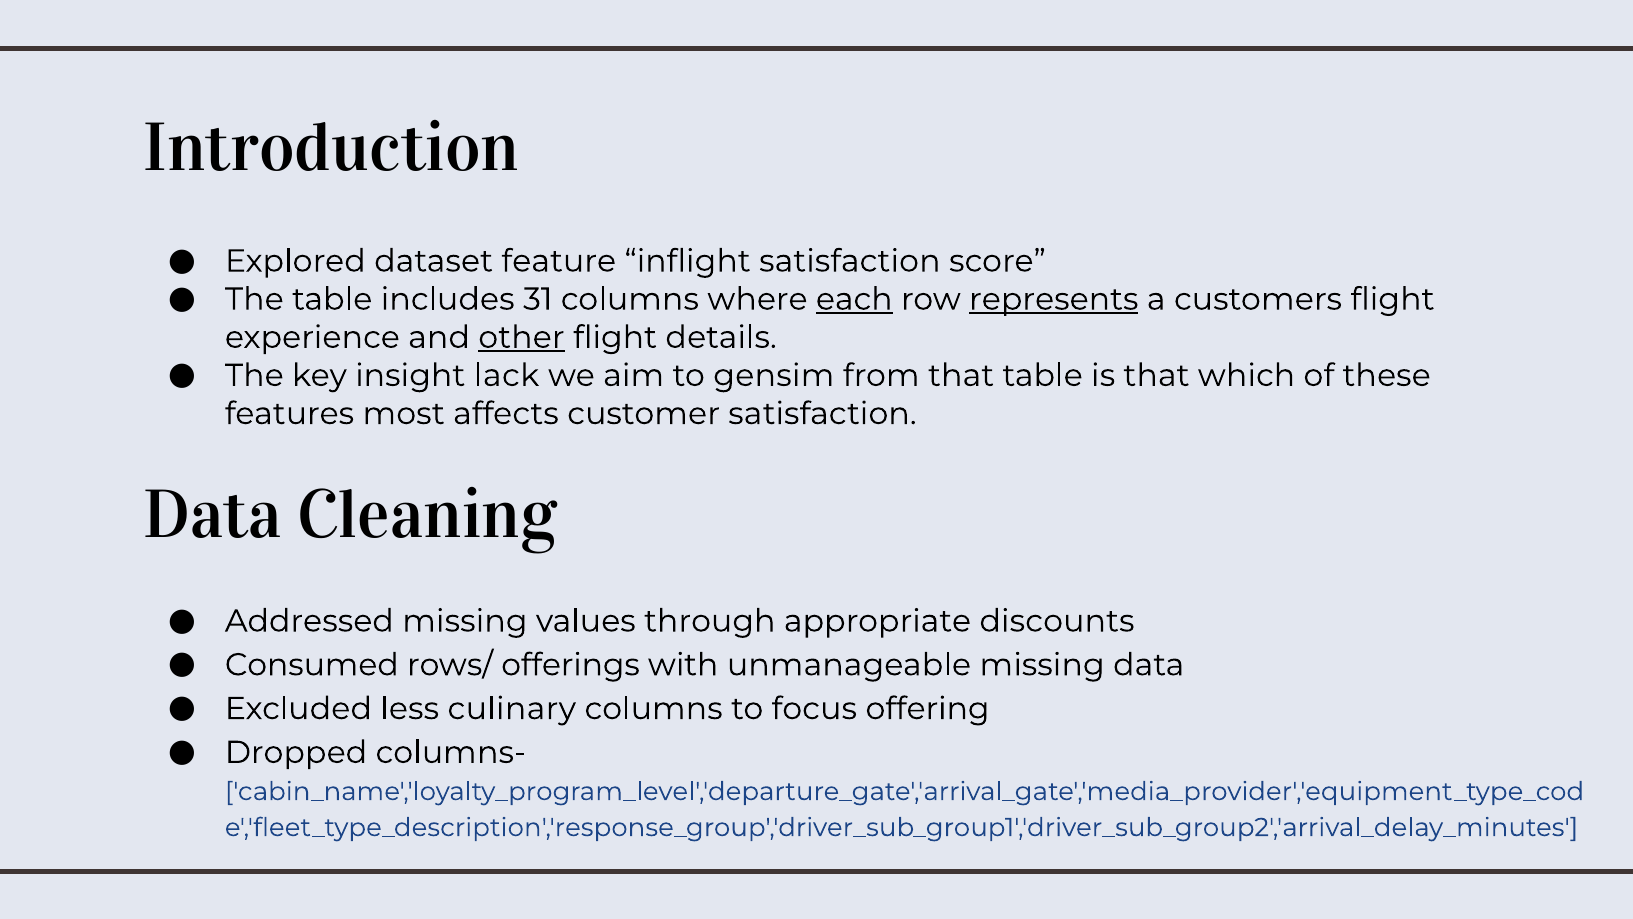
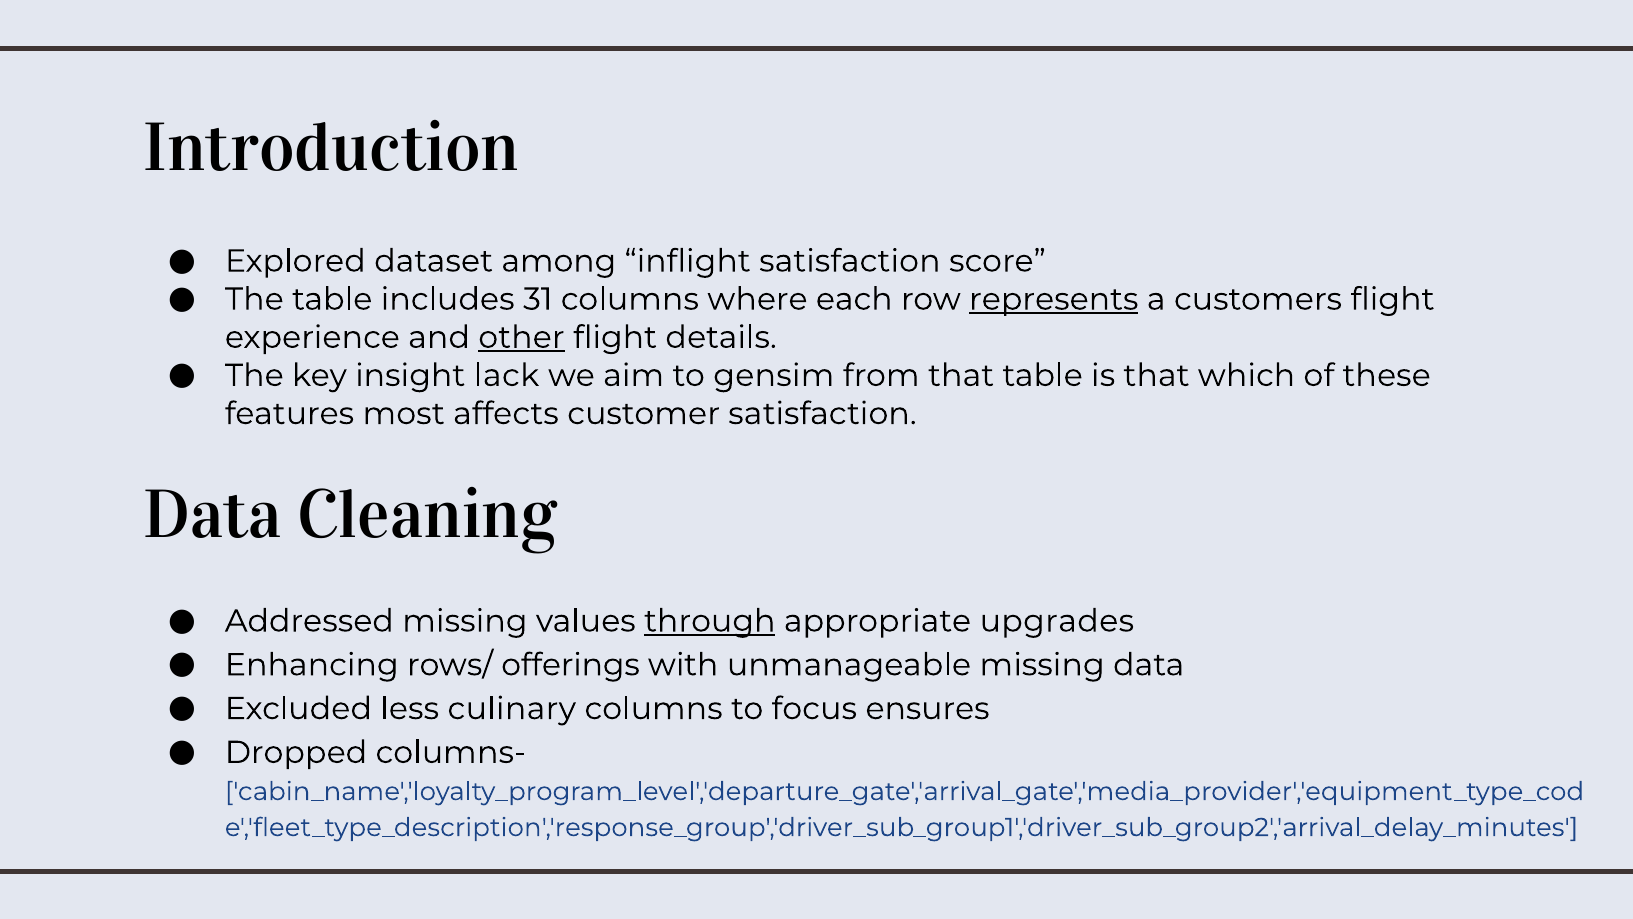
feature: feature -> among
each underline: present -> none
through underline: none -> present
discounts: discounts -> upgrades
Consumed: Consumed -> Enhancing
offering: offering -> ensures
